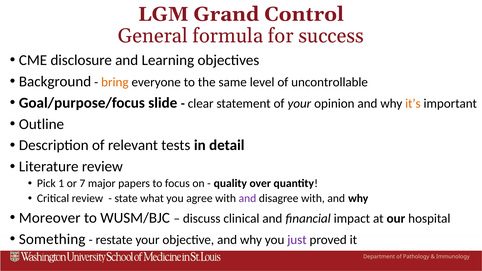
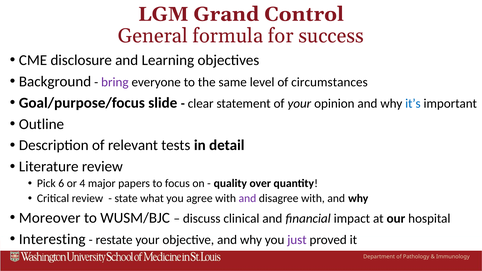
bring colour: orange -> purple
uncontrollable: uncontrollable -> circumstances
it’s colour: orange -> blue
1: 1 -> 6
7: 7 -> 4
Something: Something -> Interesting
